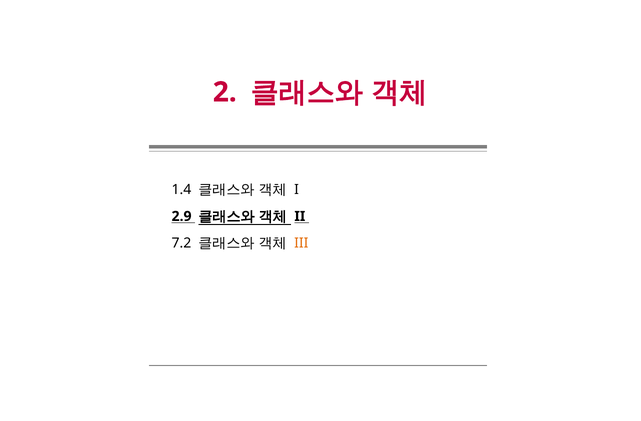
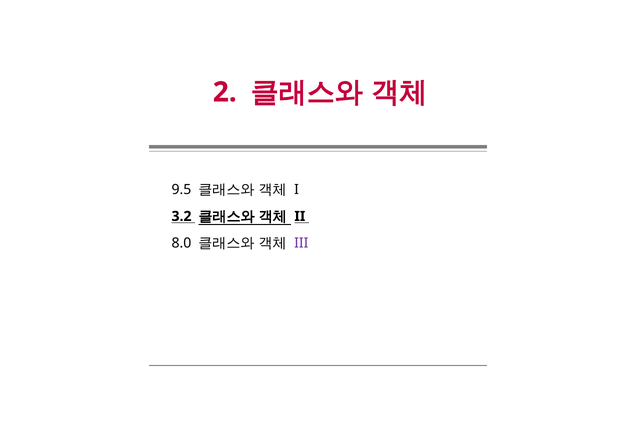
1.4: 1.4 -> 9.5
2.9: 2.9 -> 3.2
7.2: 7.2 -> 8.0
III colour: orange -> purple
